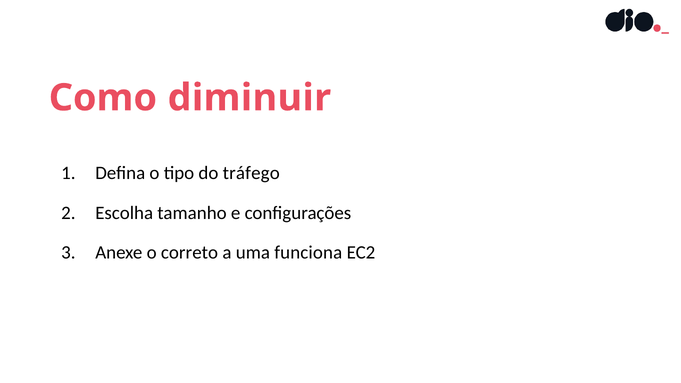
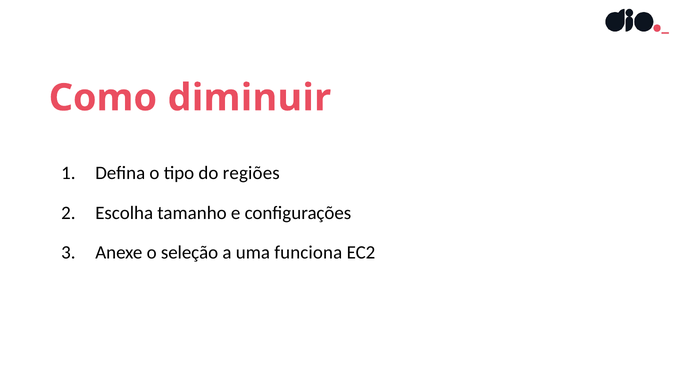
tráfego: tráfego -> regiões
correto: correto -> seleção
